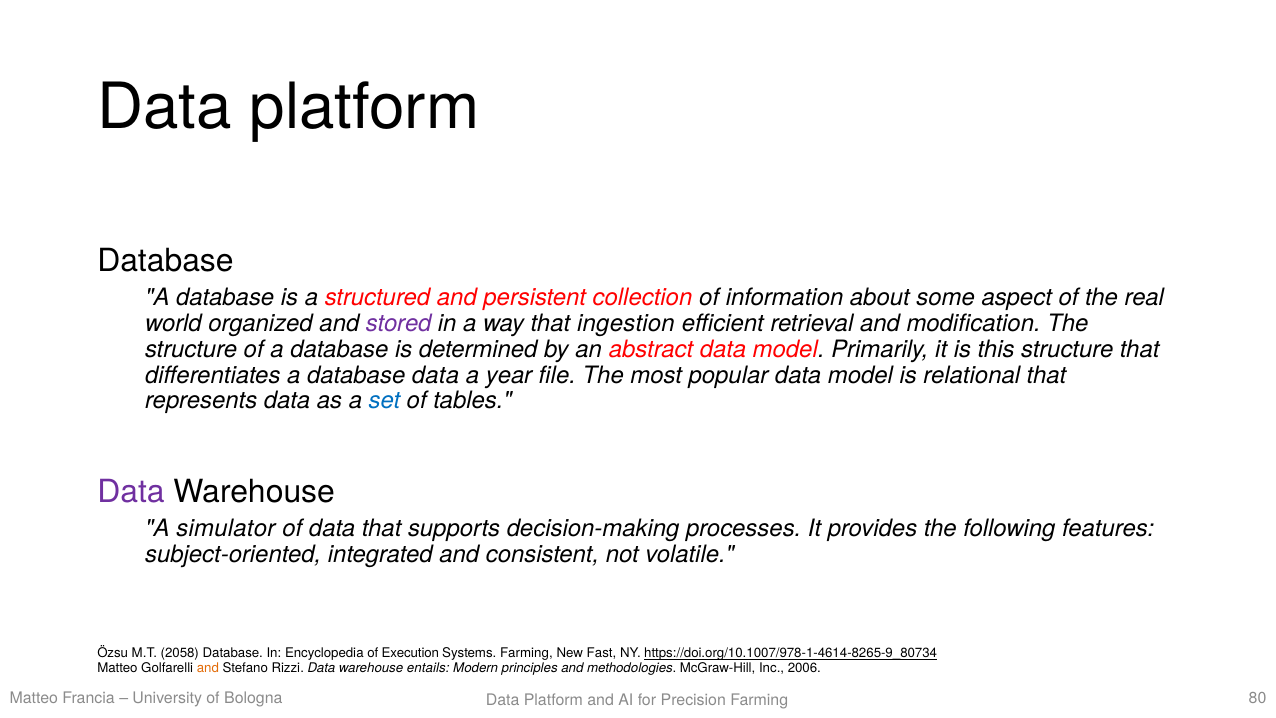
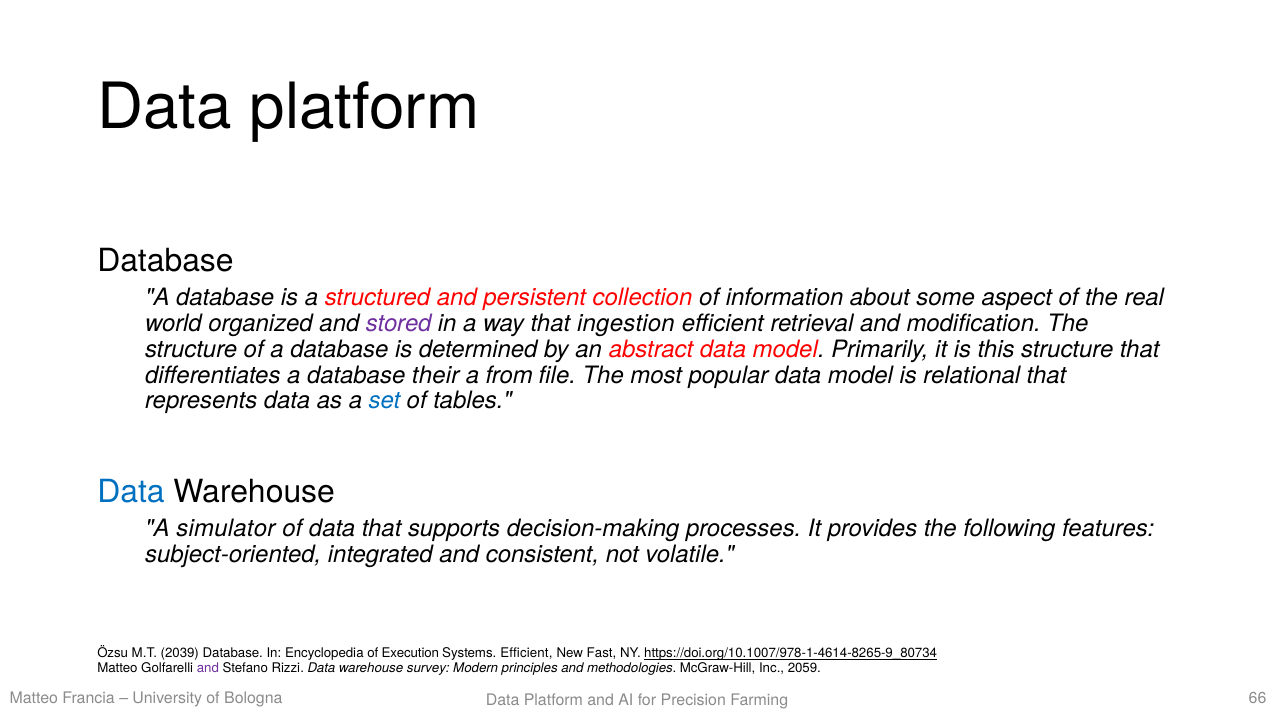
database data: data -> their
year: year -> from
Data at (131, 492) colour: purple -> blue
2058: 2058 -> 2039
Systems Farming: Farming -> Efficient
and at (208, 668) colour: orange -> purple
entails: entails -> survey
2006: 2006 -> 2059
80: 80 -> 66
